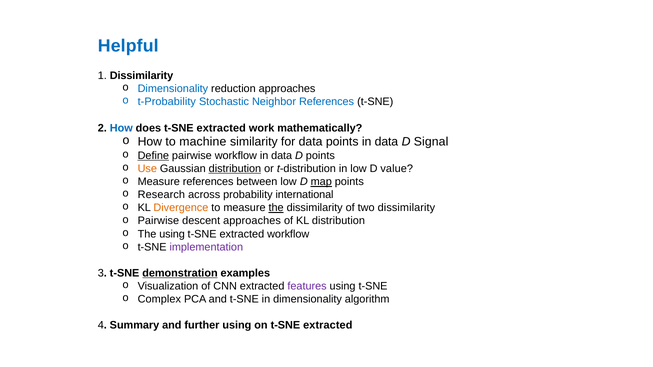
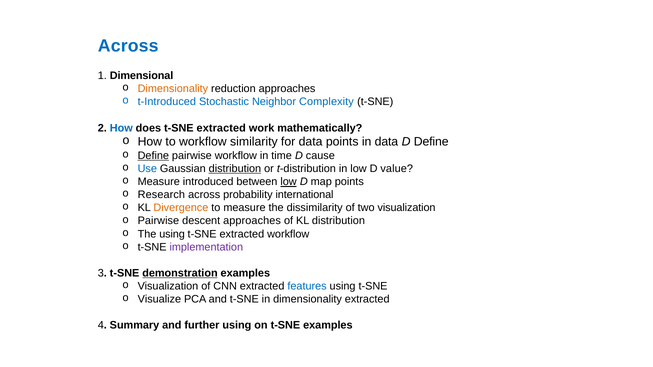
Helpful at (128, 46): Helpful -> Across
1 Dissimilarity: Dissimilarity -> Dimensional
Dimensionality at (173, 89) colour: blue -> orange
t-Probability: t-Probability -> t-Introduced
Neighbor References: References -> Complexity
to machine: machine -> workflow
D Signal: Signal -> Define
data at (282, 156): data -> time
D points: points -> cause
Use colour: orange -> blue
Measure references: references -> introduced
low at (289, 182) underline: none -> present
map underline: present -> none
the at (276, 208) underline: present -> none
two dissimilarity: dissimilarity -> visualization
features colour: purple -> blue
Complex: Complex -> Visualize
dimensionality algorithm: algorithm -> extracted
on t-SNE extracted: extracted -> examples
